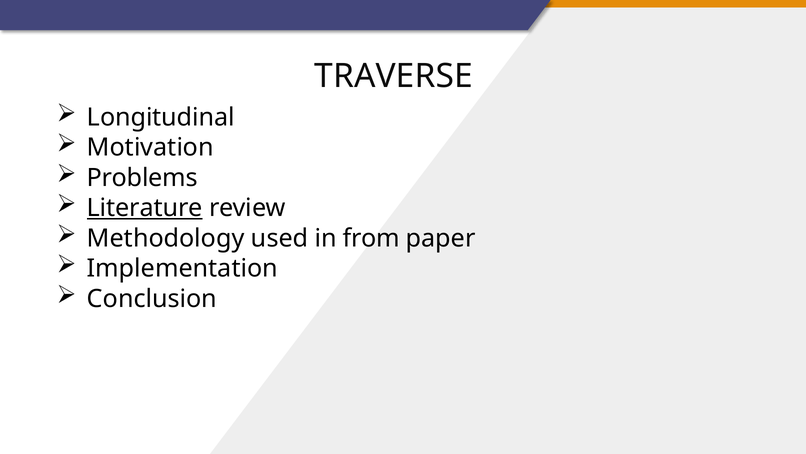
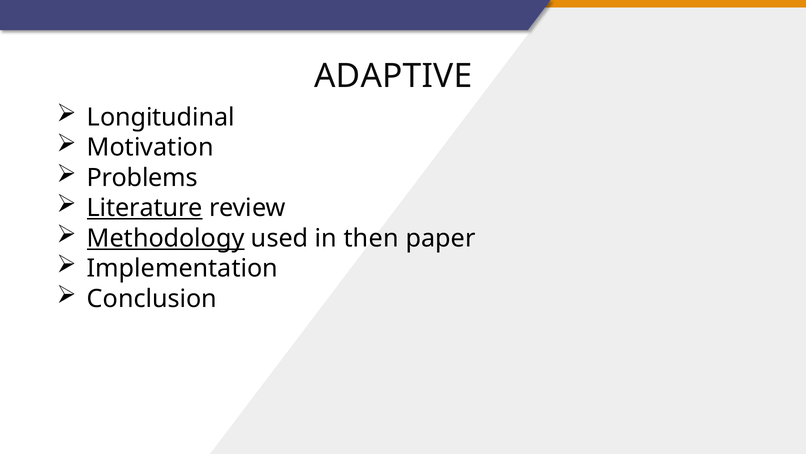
TRAVERSE: TRAVERSE -> ADAPTIVE
Methodology underline: none -> present
from: from -> then
